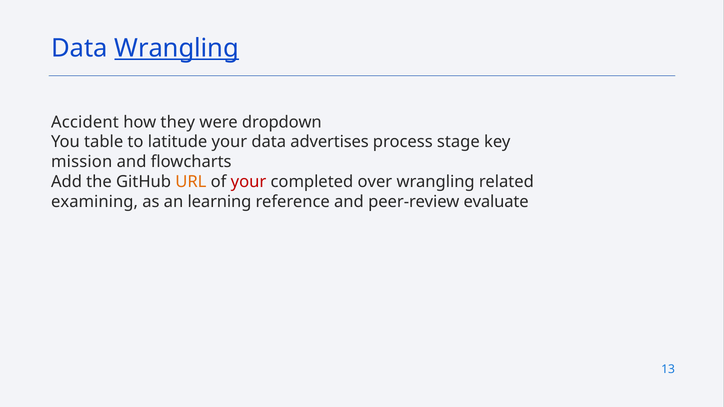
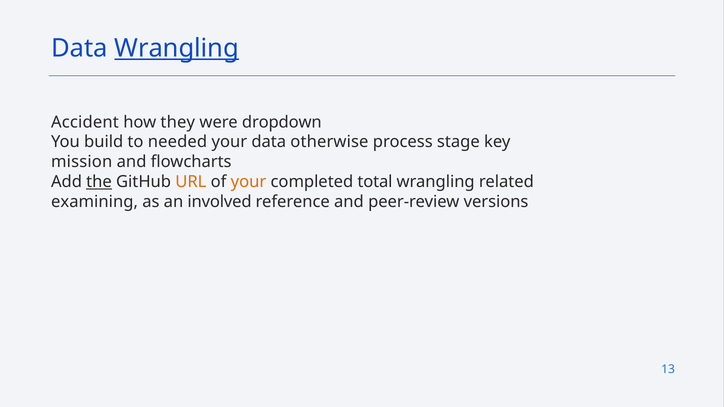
table: table -> build
latitude: latitude -> needed
advertises: advertises -> otherwise
the underline: none -> present
your at (249, 182) colour: red -> orange
over: over -> total
learning: learning -> involved
evaluate: evaluate -> versions
